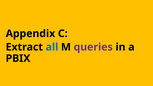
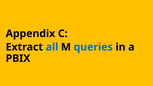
queries colour: purple -> blue
